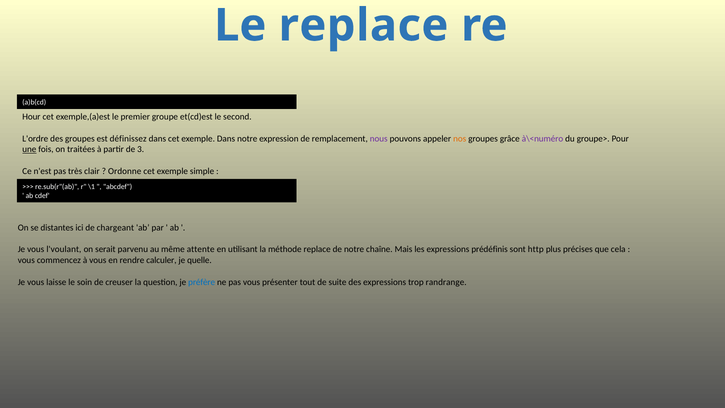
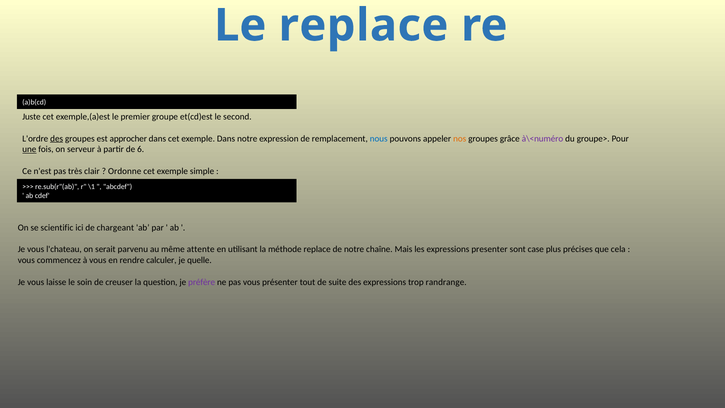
Hour: Hour -> Juste
des at (57, 138) underline: none -> present
définissez: définissez -> approcher
nous colour: purple -> blue
traitées: traitées -> serveur
3: 3 -> 6
distantes: distantes -> scientific
l'voulant: l'voulant -> l'chateau
prédéfinis: prédéfinis -> presenter
http: http -> case
préfère colour: blue -> purple
